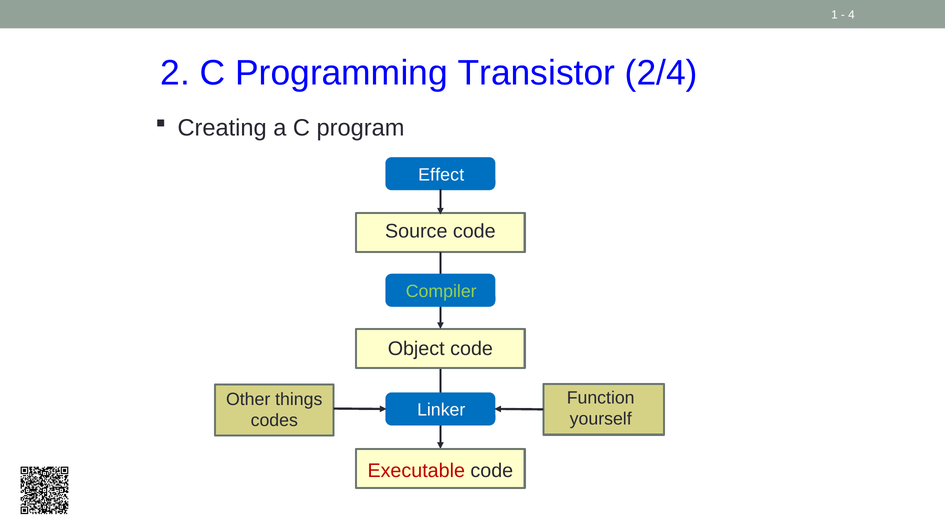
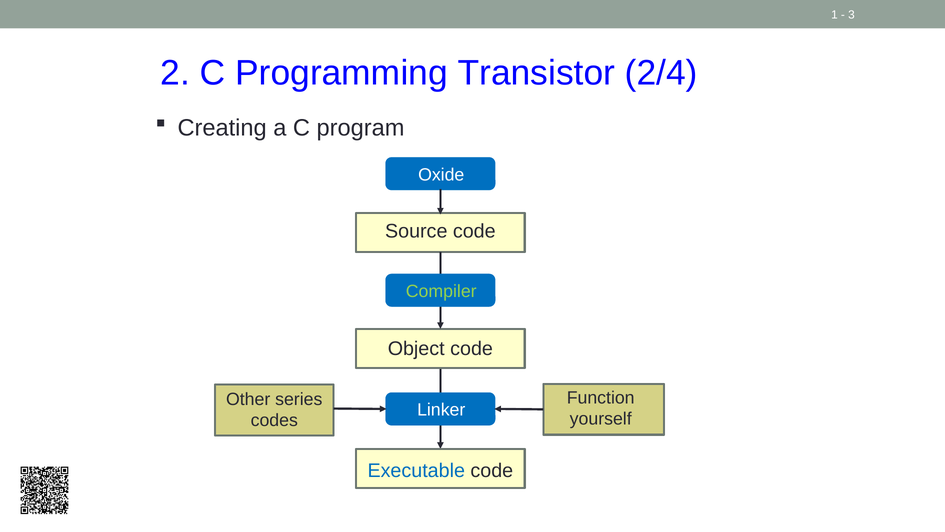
4: 4 -> 3
Effect: Effect -> Oxide
things: things -> series
Executable colour: red -> blue
